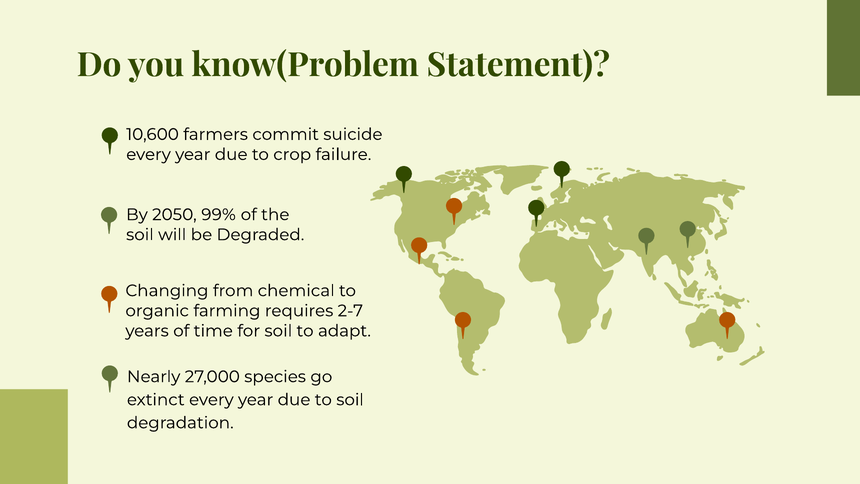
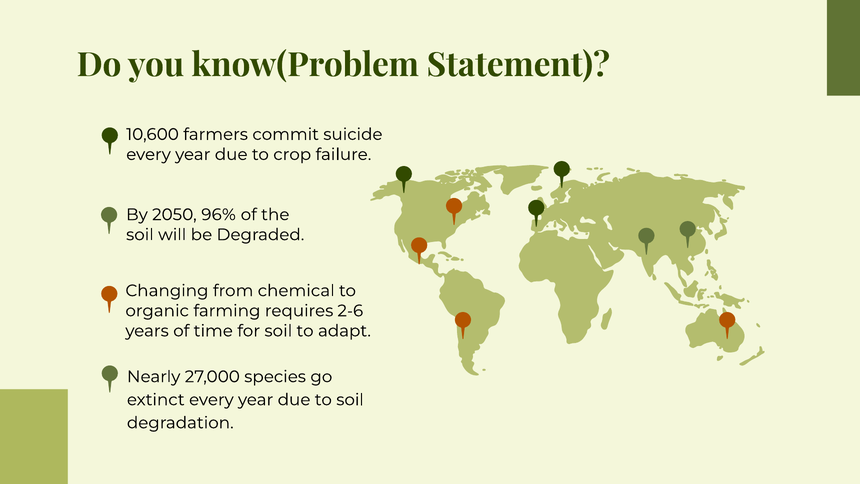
99%: 99% -> 96%
2-7: 2-7 -> 2-6
